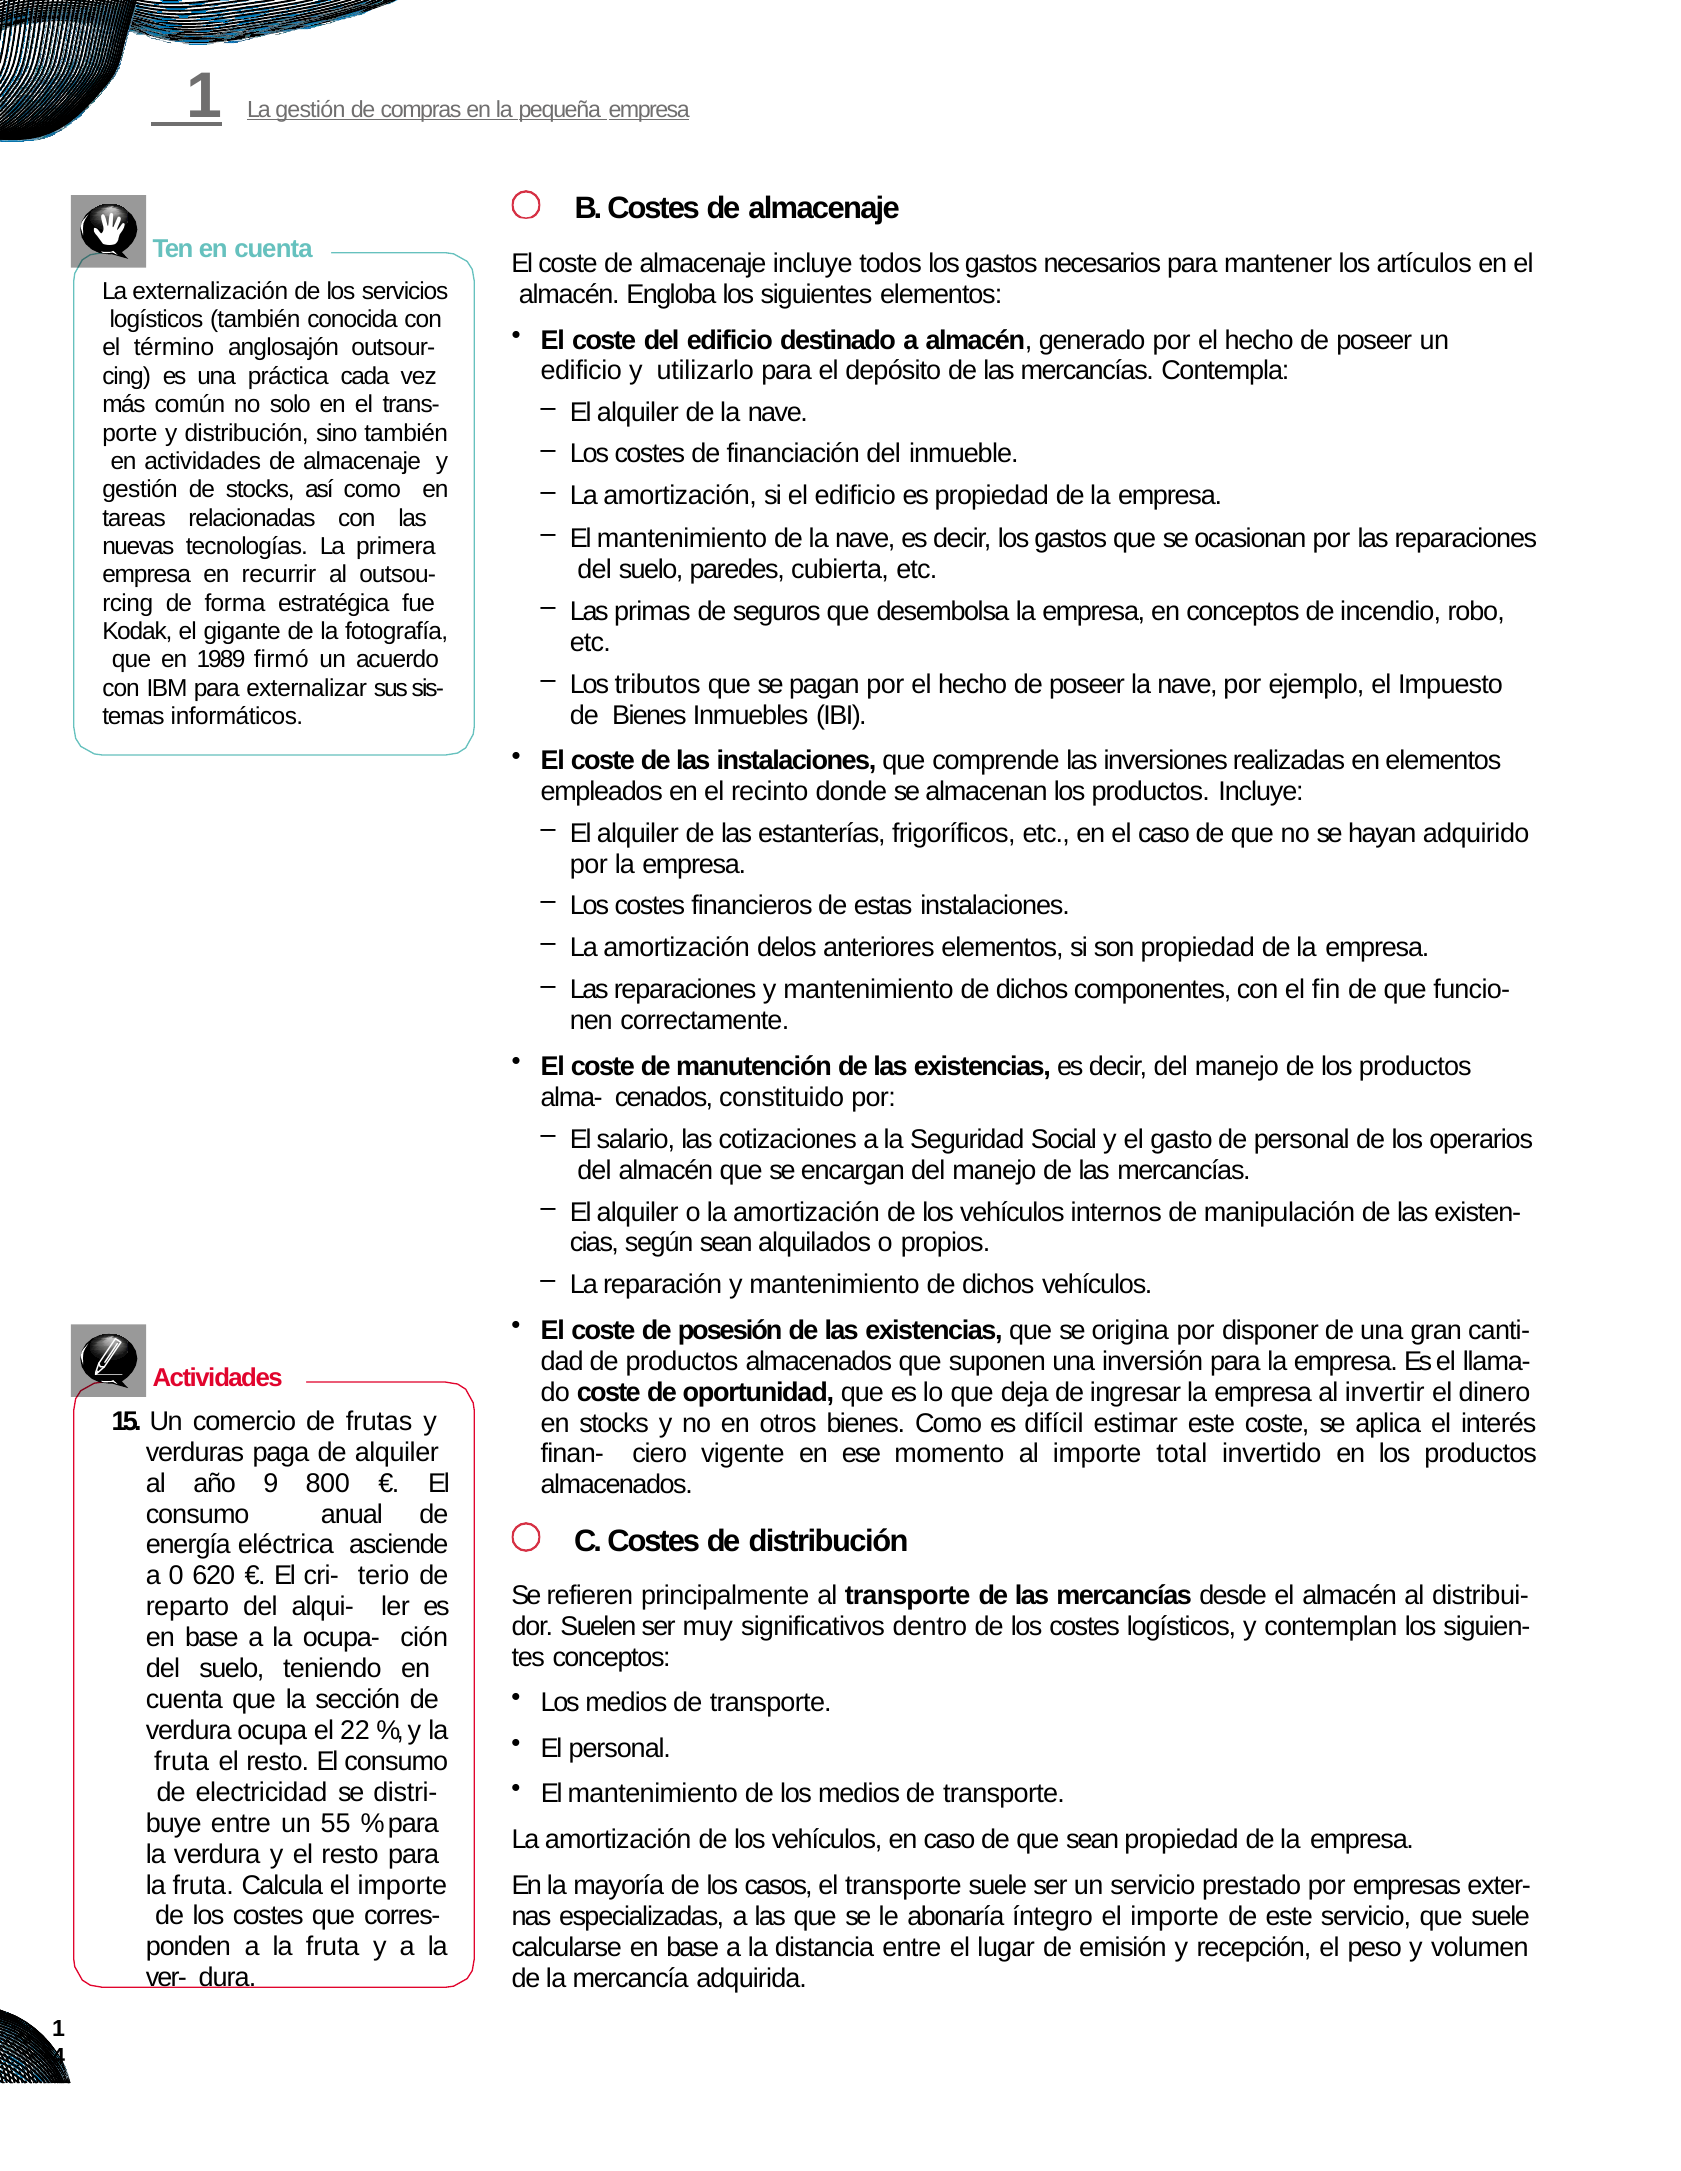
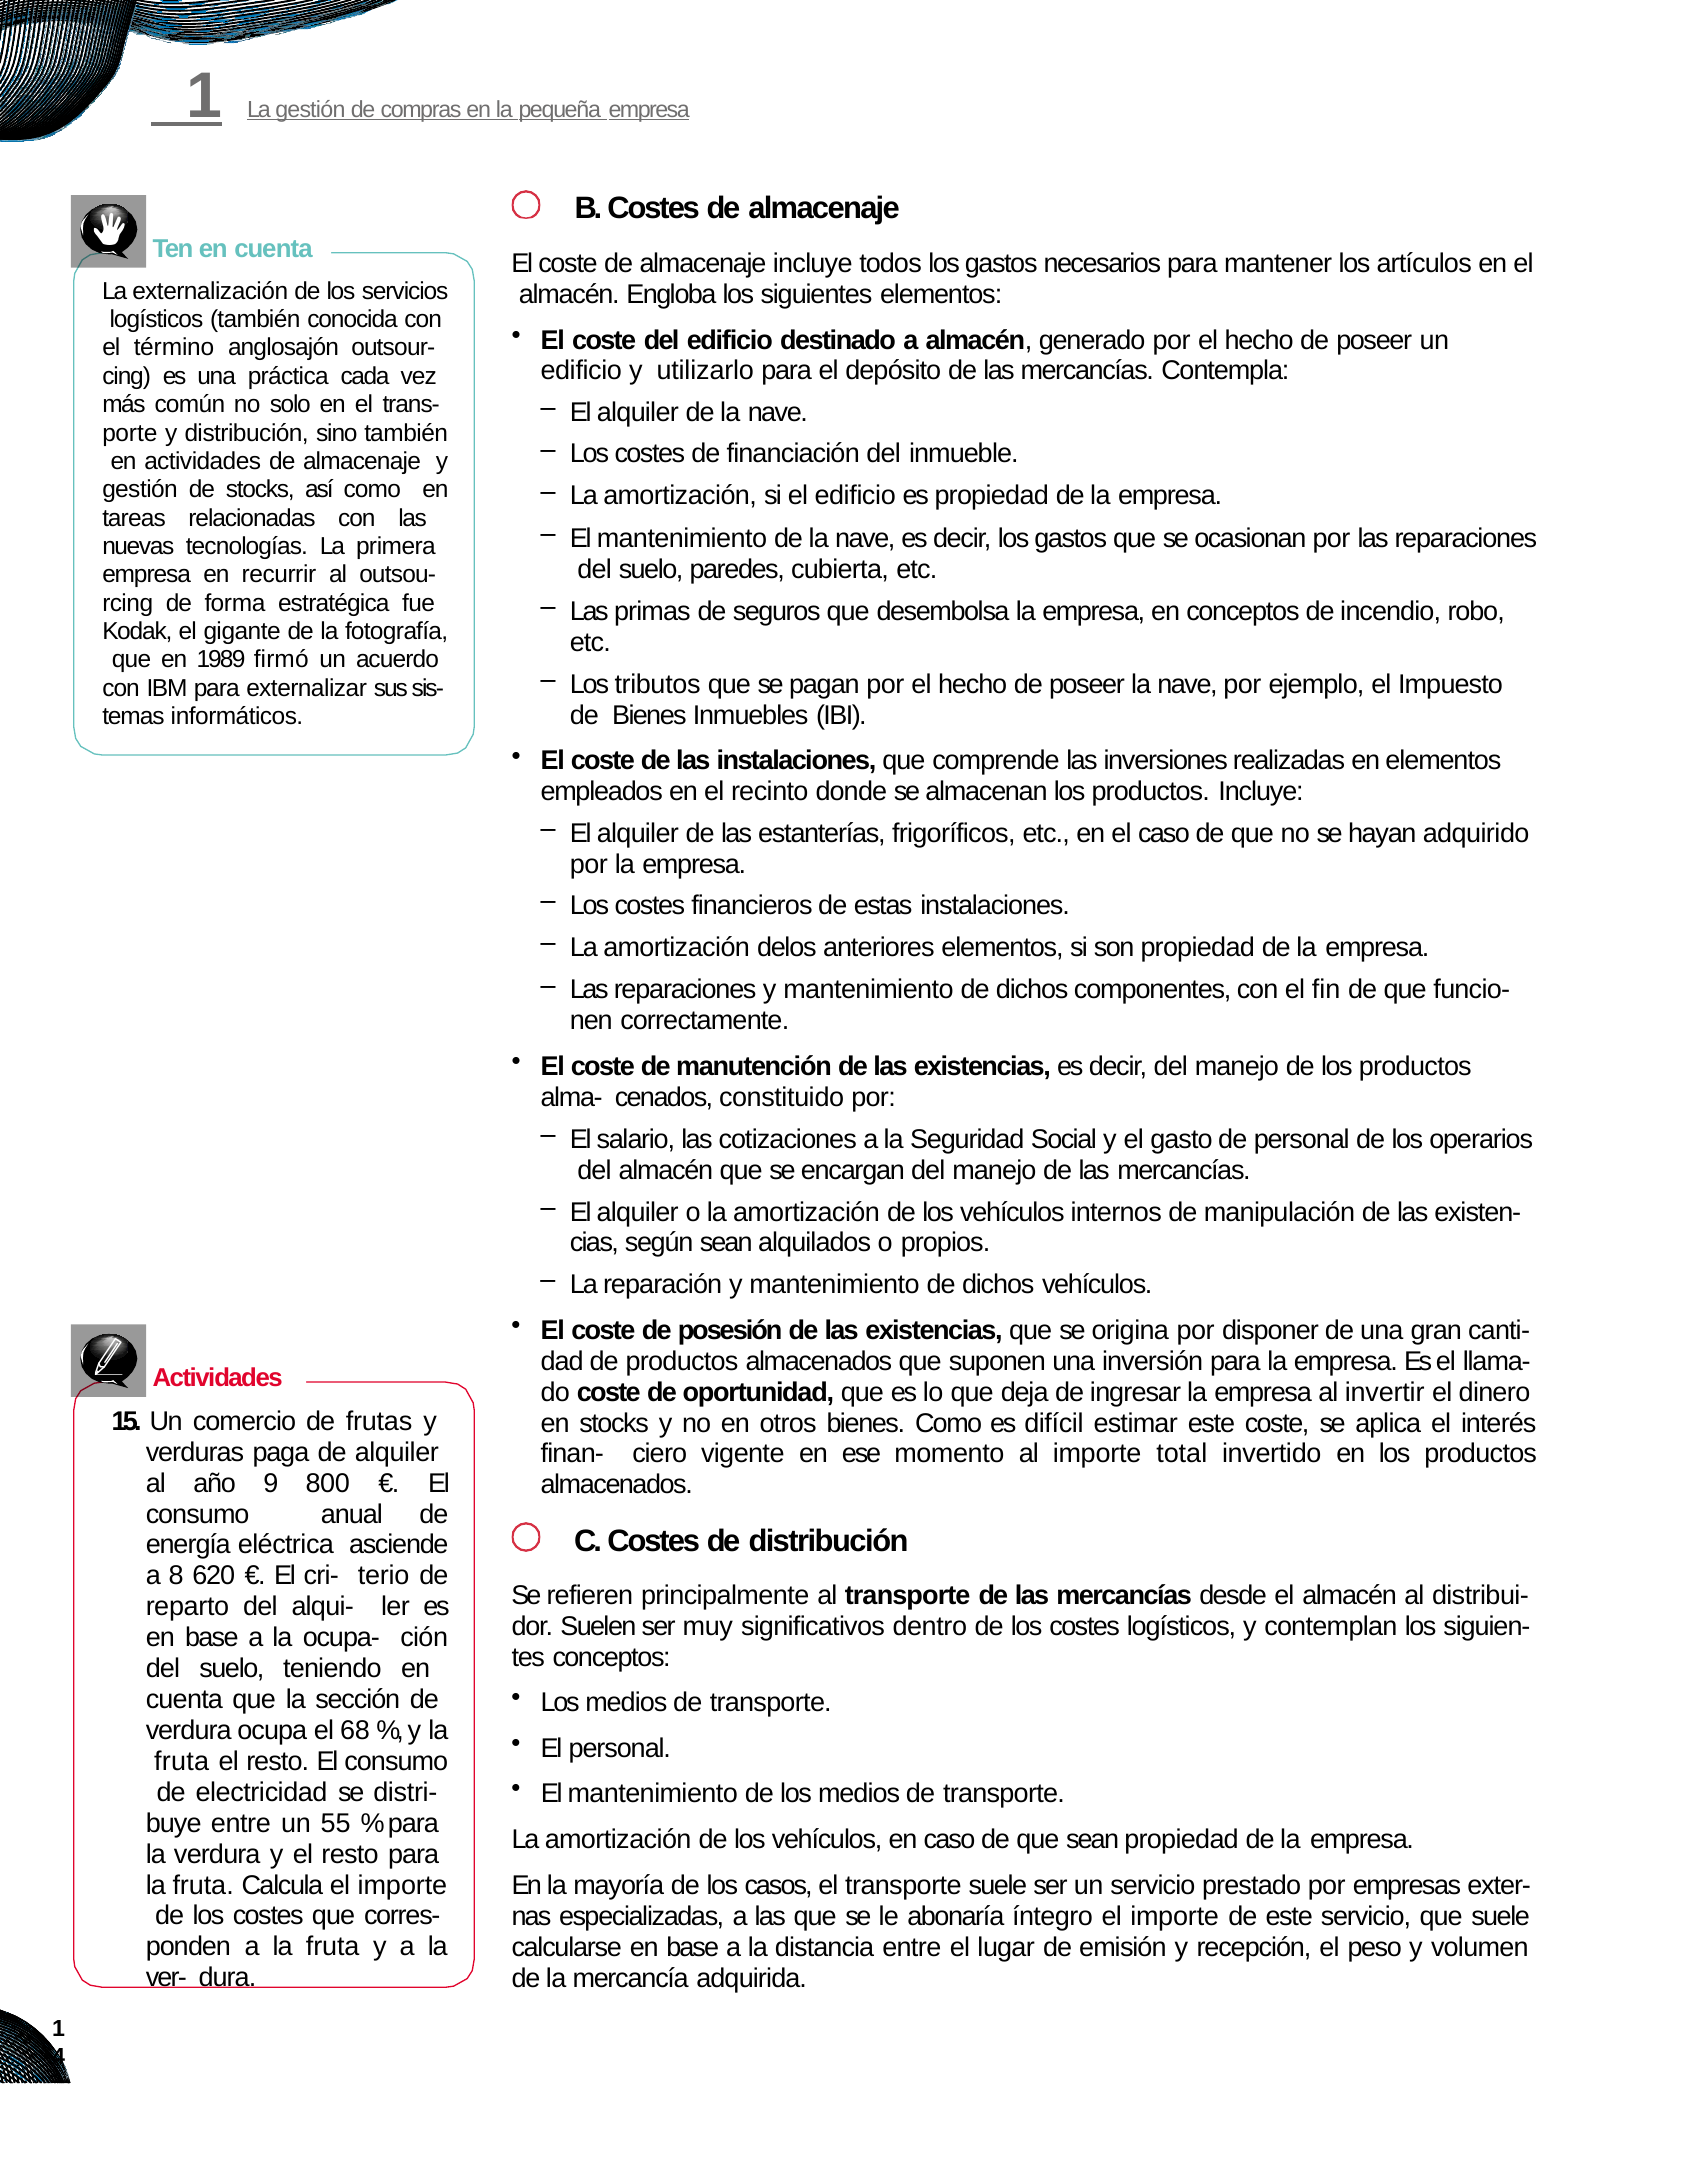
0: 0 -> 8
22: 22 -> 68
